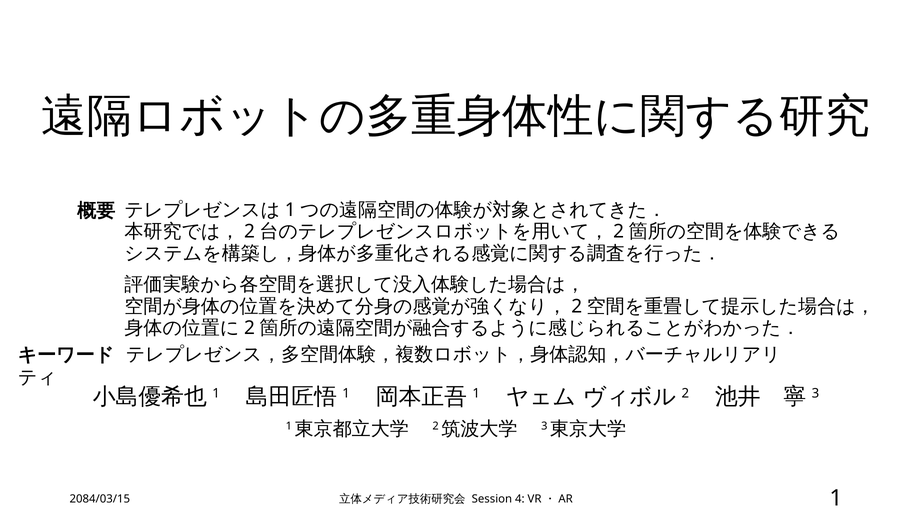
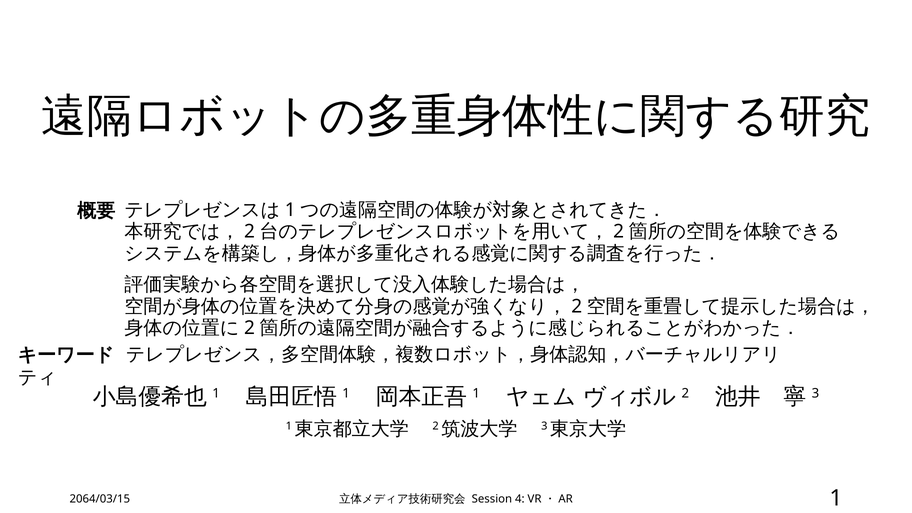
2084/03/15: 2084/03/15 -> 2064/03/15
